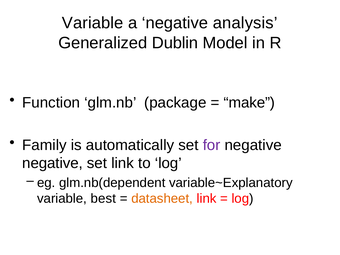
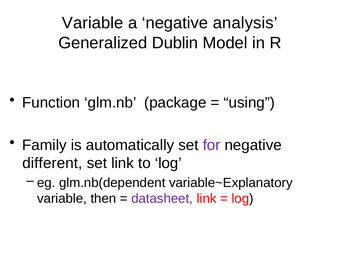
make: make -> using
negative at (52, 163): negative -> different
best: best -> then
datasheet colour: orange -> purple
